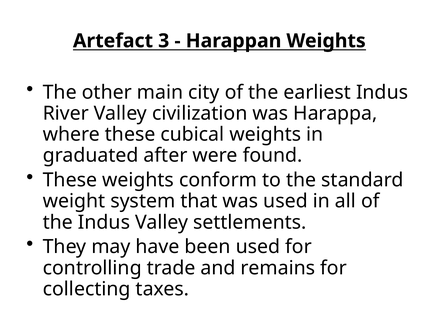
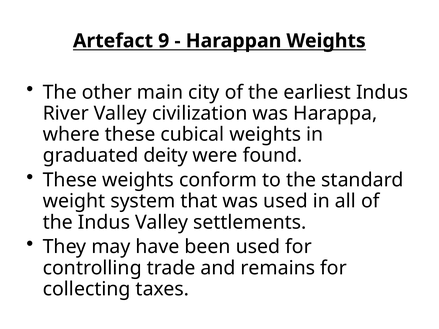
3: 3 -> 9
after: after -> deity
